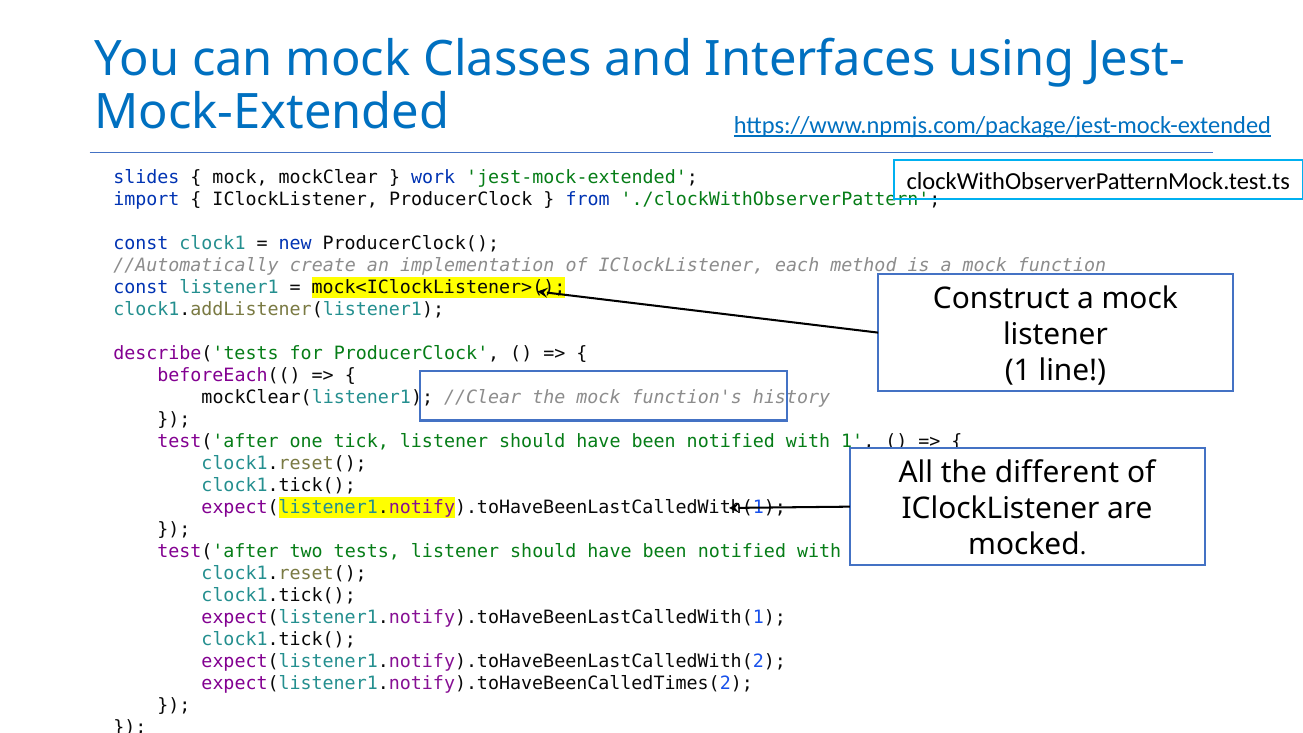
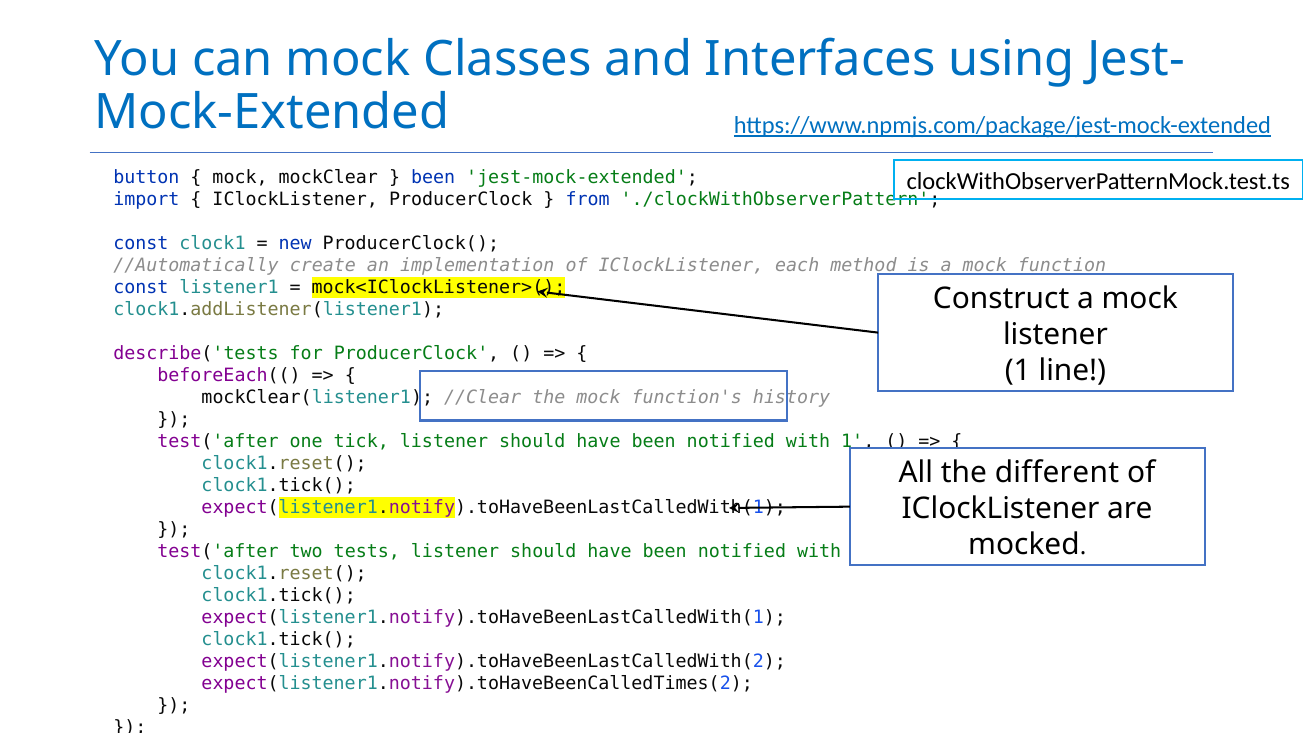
slides: slides -> button
work at (433, 178): work -> been
